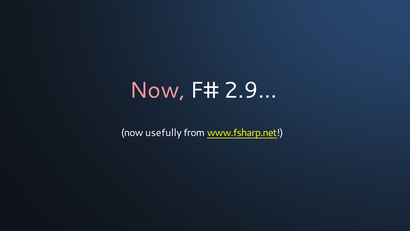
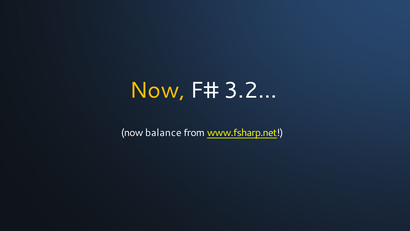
Now at (158, 90) colour: pink -> yellow
2.9…: 2.9… -> 3.2…
usefully: usefully -> balance
